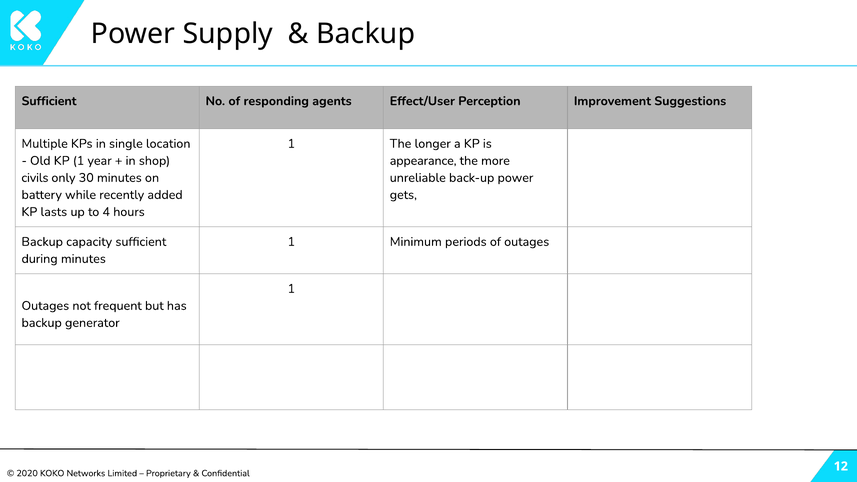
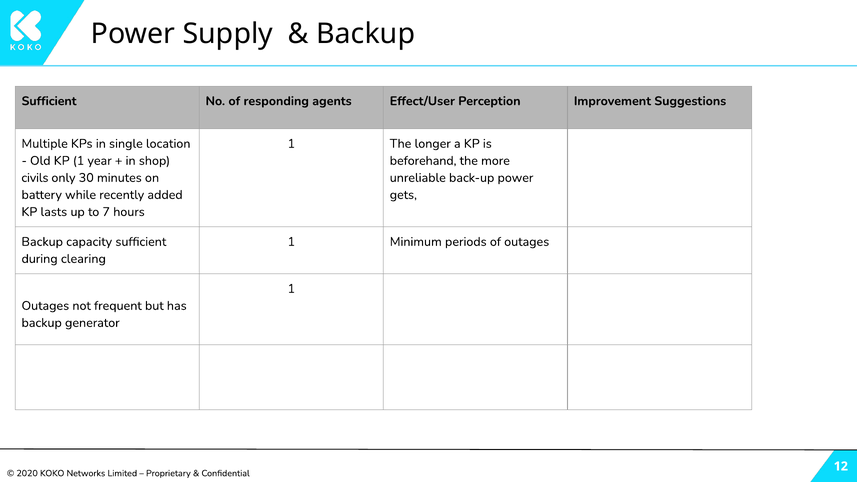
appearance: appearance -> beforehand
4: 4 -> 7
during minutes: minutes -> clearing
